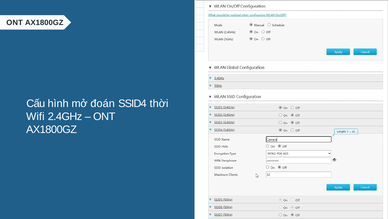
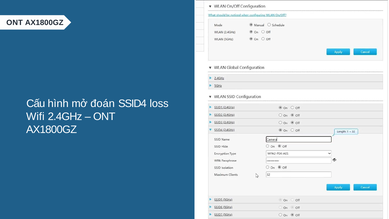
thời: thời -> loss
